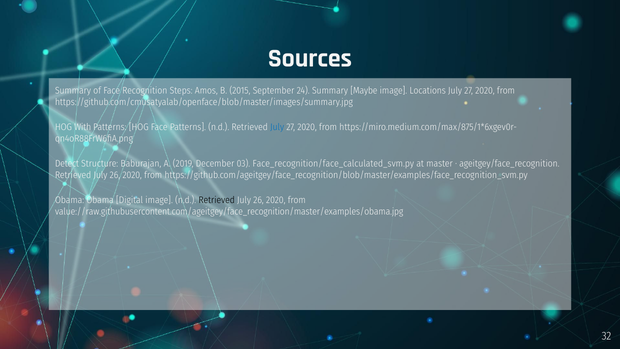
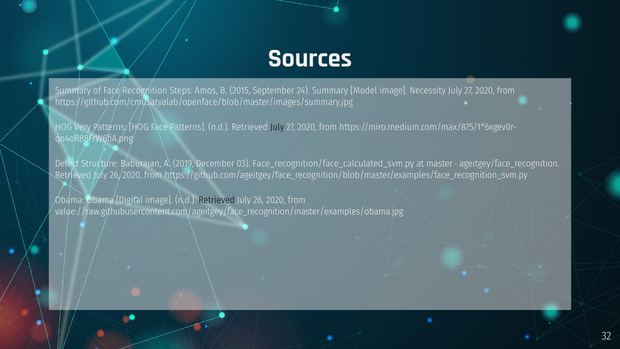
Maybe: Maybe -> Model
Locations: Locations -> Necessity
With: With -> Very
July at (277, 127) colour: blue -> black
